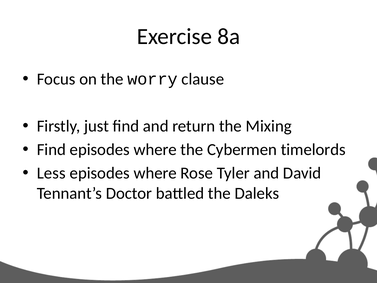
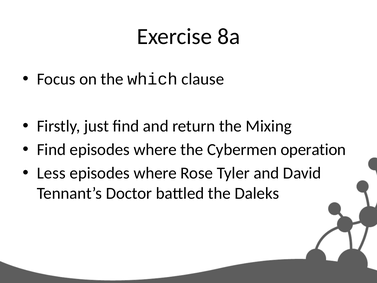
worry: worry -> which
timelords: timelords -> operation
